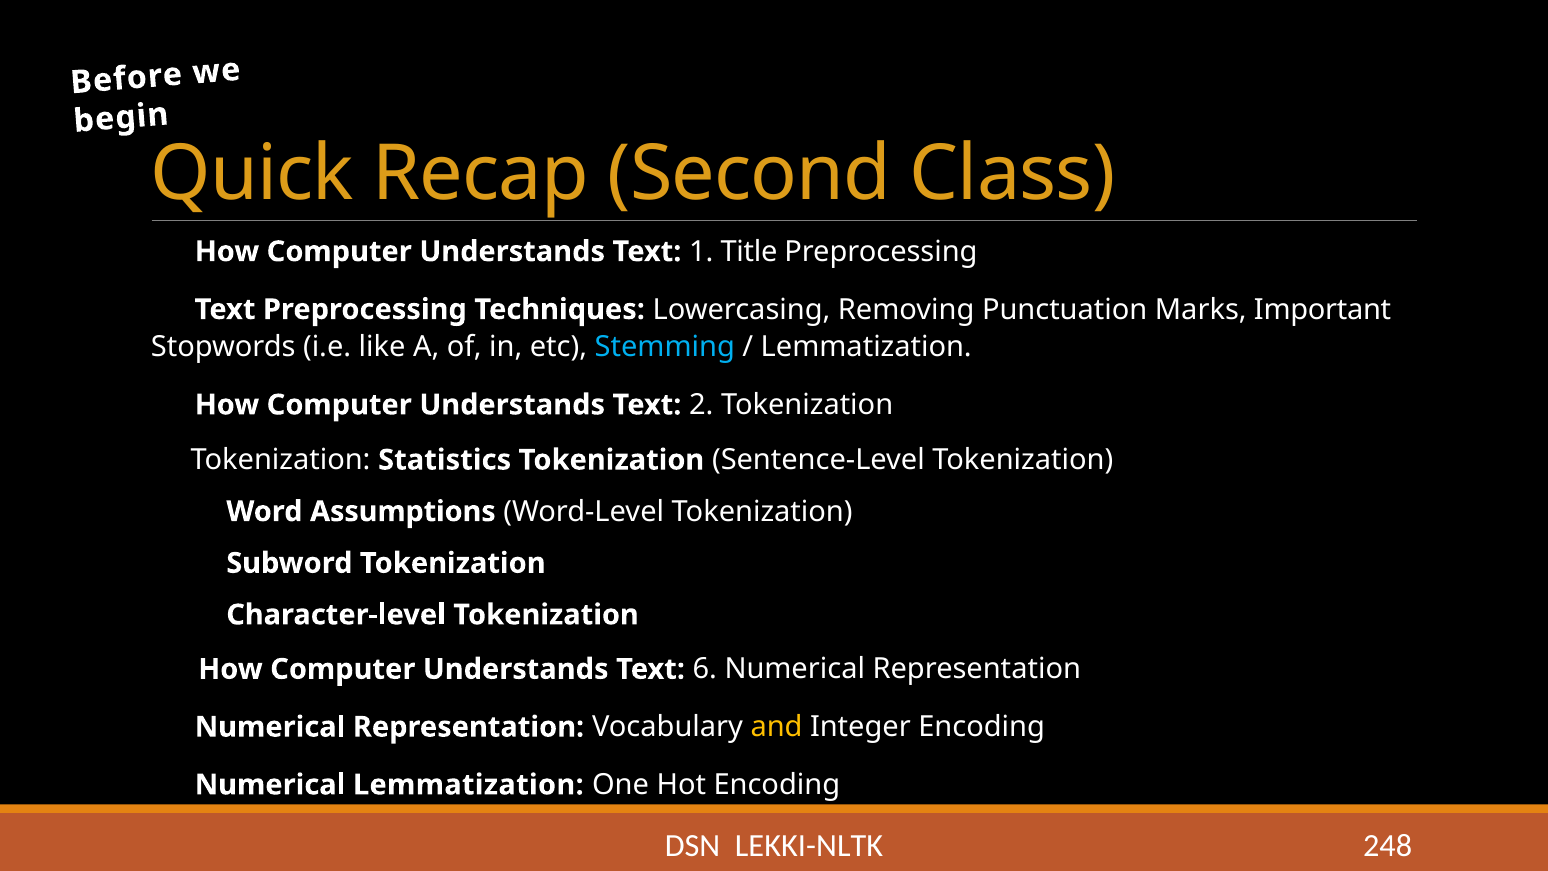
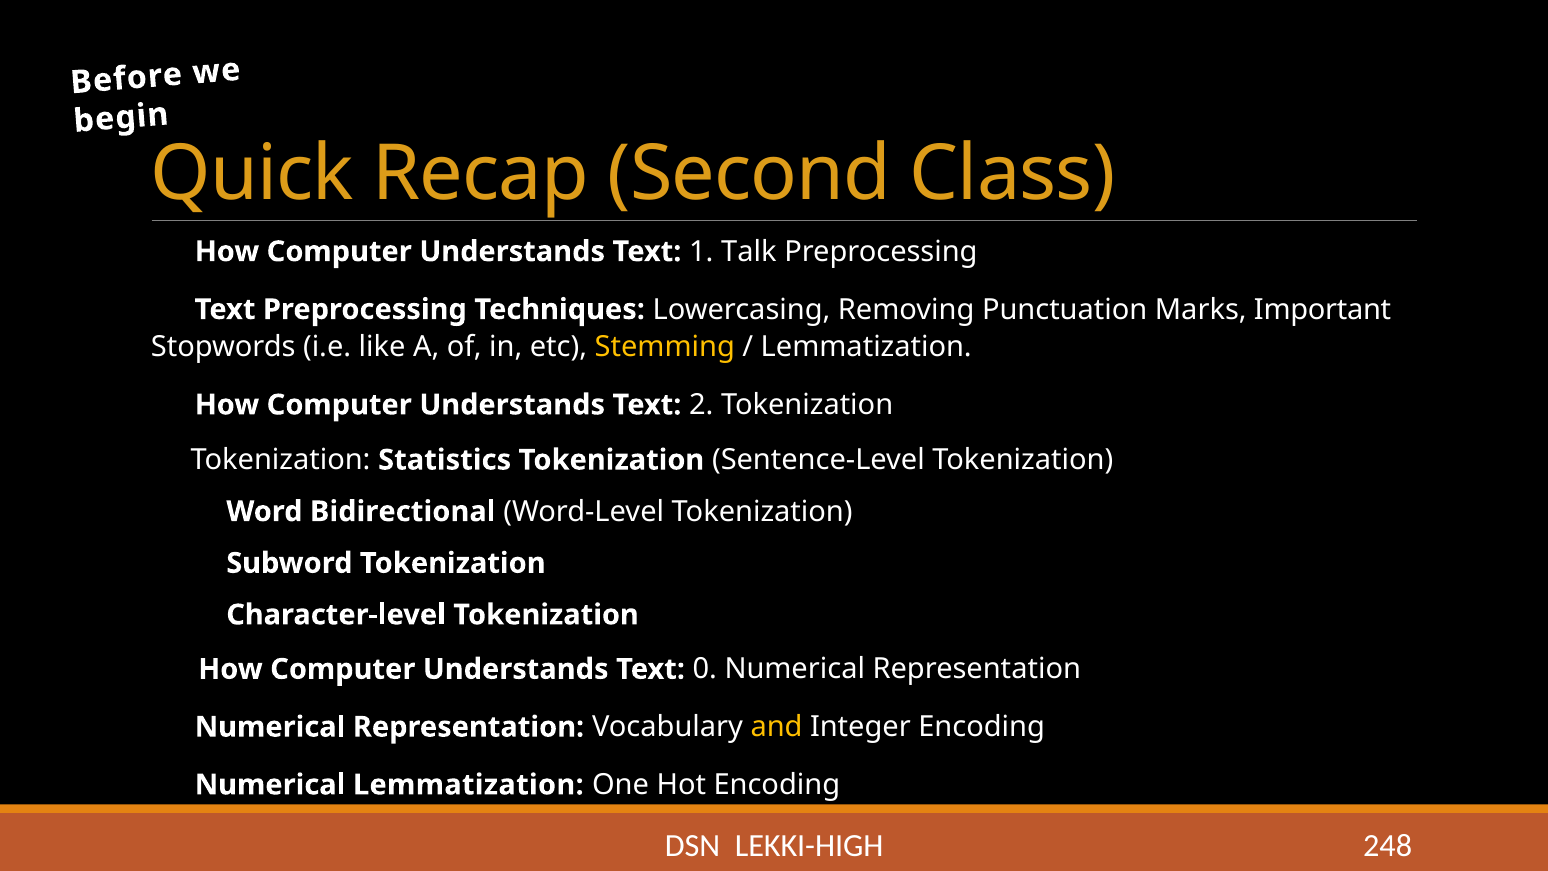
Title: Title -> Talk
Stemming colour: light blue -> yellow
Assumptions: Assumptions -> Bidirectional
6: 6 -> 0
LEKKI-NLTK: LEKKI-NLTK -> LEKKI-HIGH
